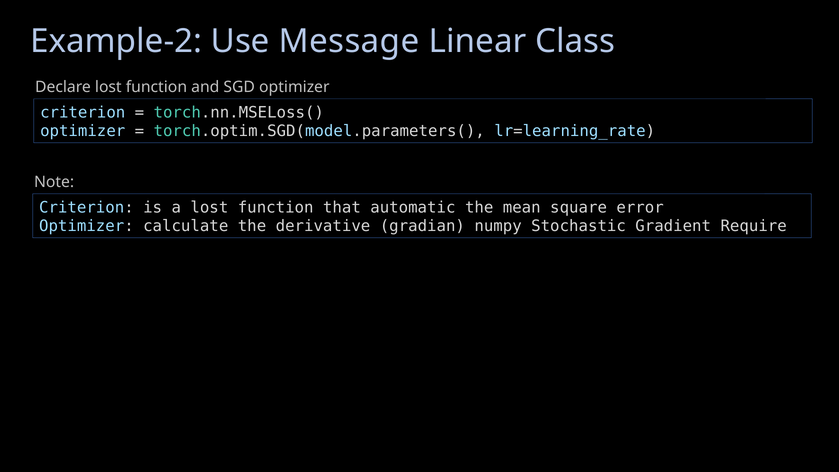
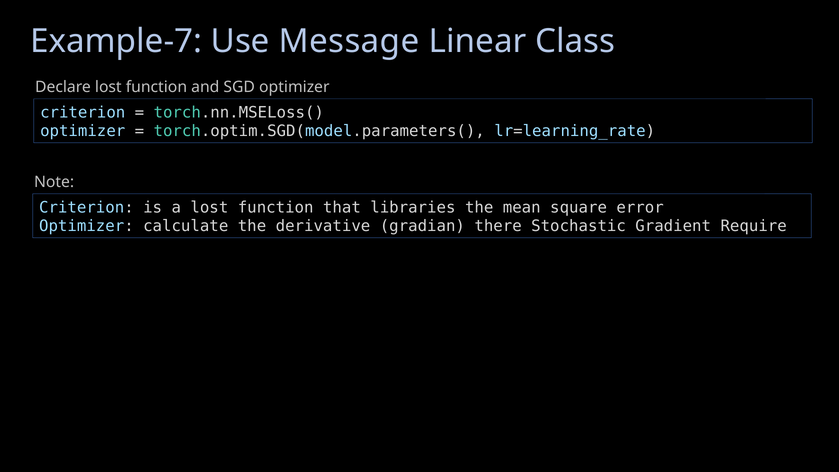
Example-2: Example-2 -> Example-7
automatic: automatic -> libraries
numpy: numpy -> there
